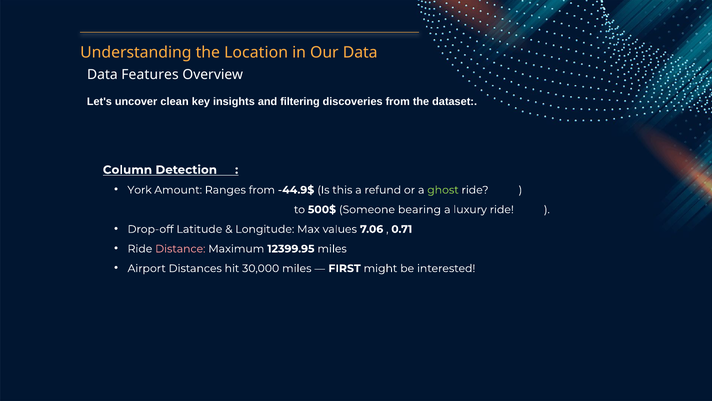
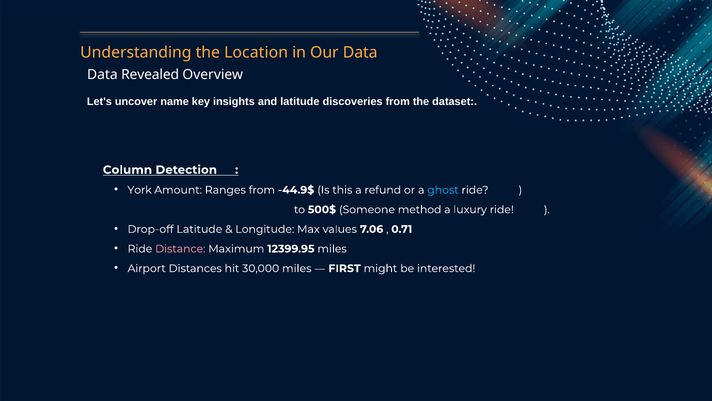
Features: Features -> Revealed
clean: clean -> name
and filtering: filtering -> latitude
ghost colour: light green -> light blue
bearing: bearing -> method
